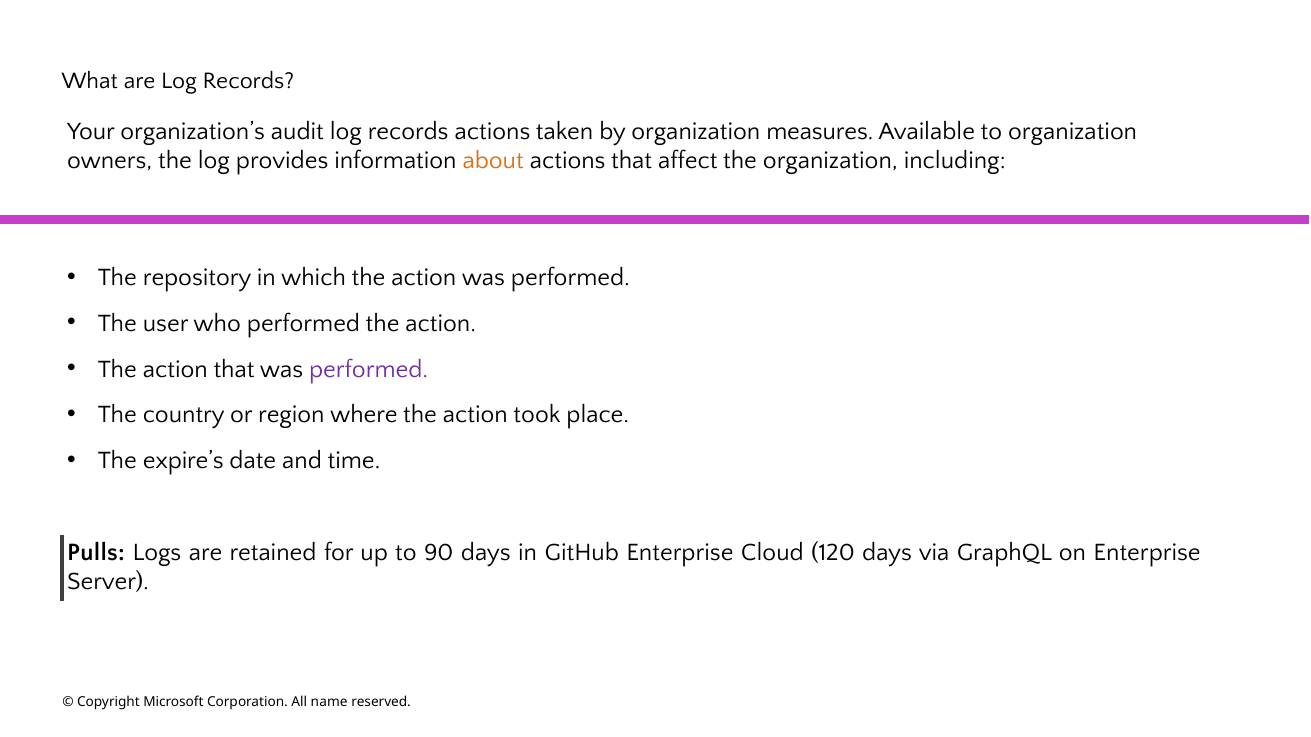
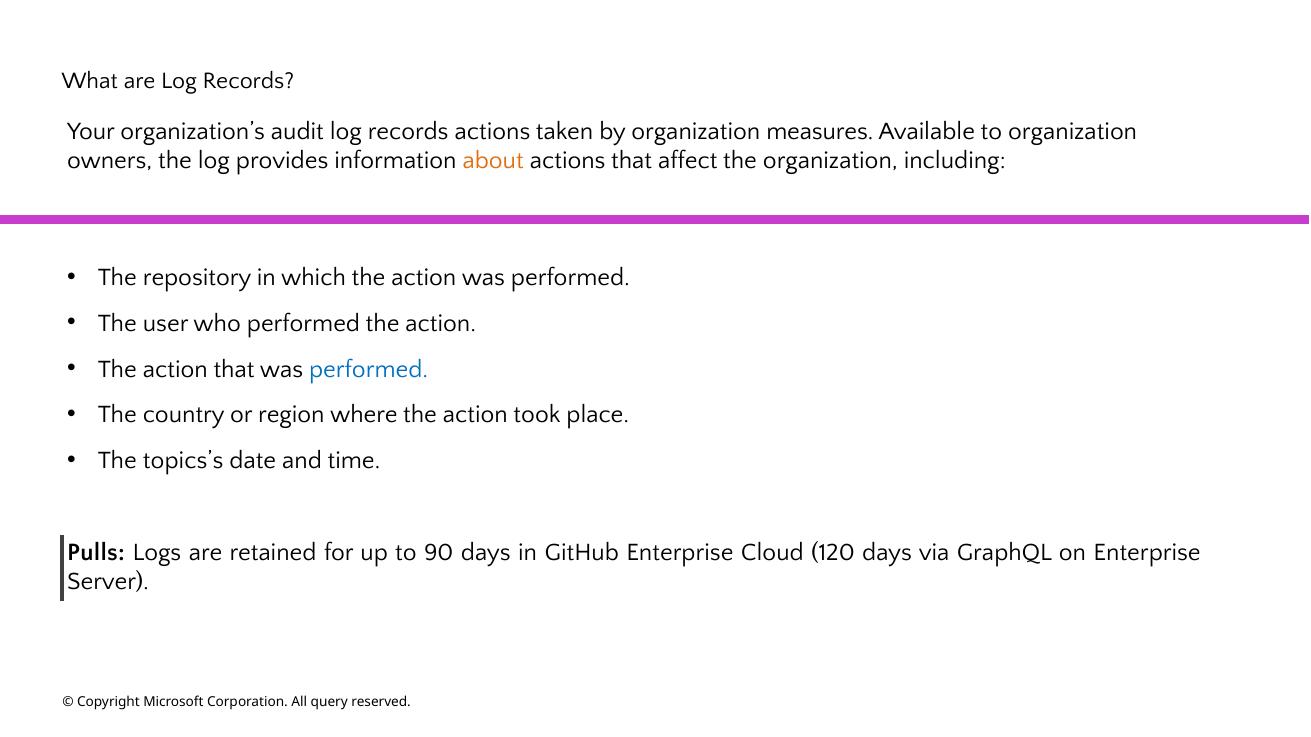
performed at (369, 369) colour: purple -> blue
expire’s: expire’s -> topics’s
name: name -> query
